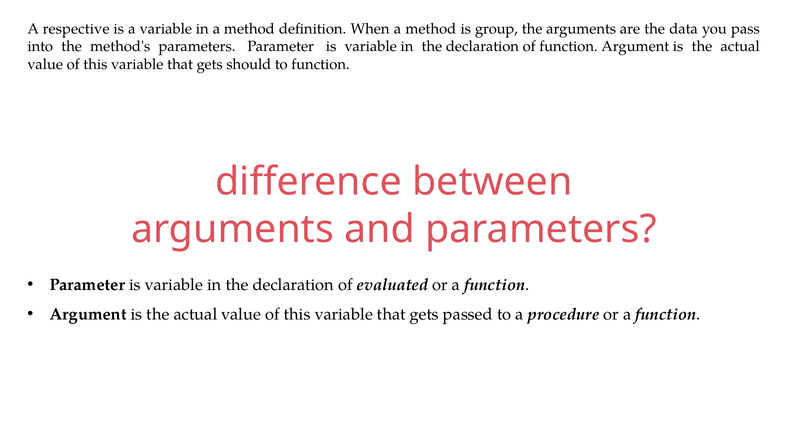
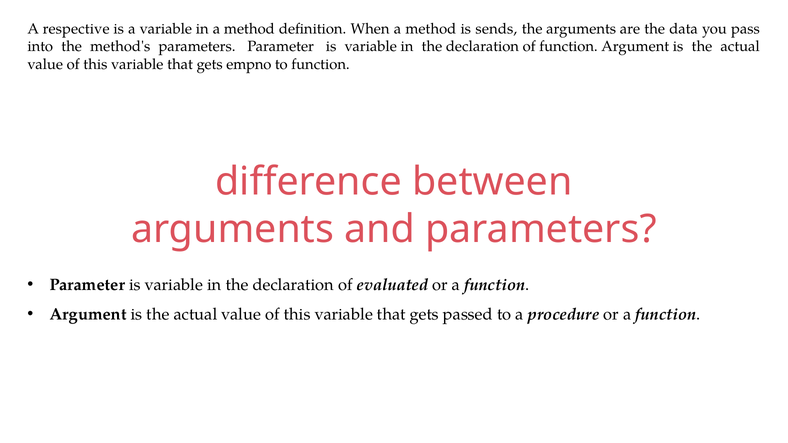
group: group -> sends
should: should -> empno
